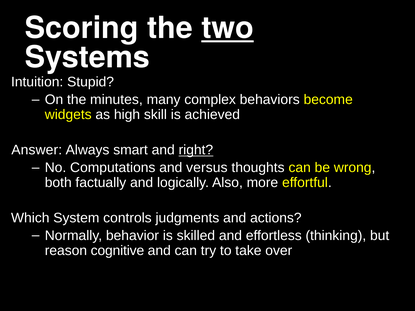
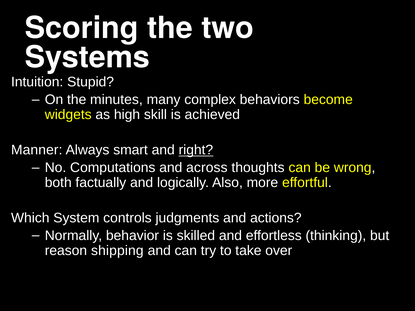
two underline: present -> none
Answer: Answer -> Manner
versus: versus -> across
cognitive: cognitive -> shipping
